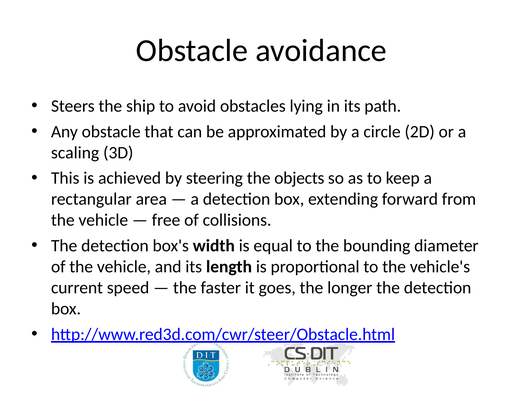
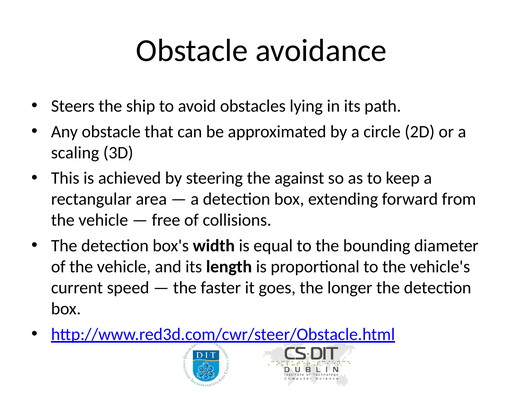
objects: objects -> against
